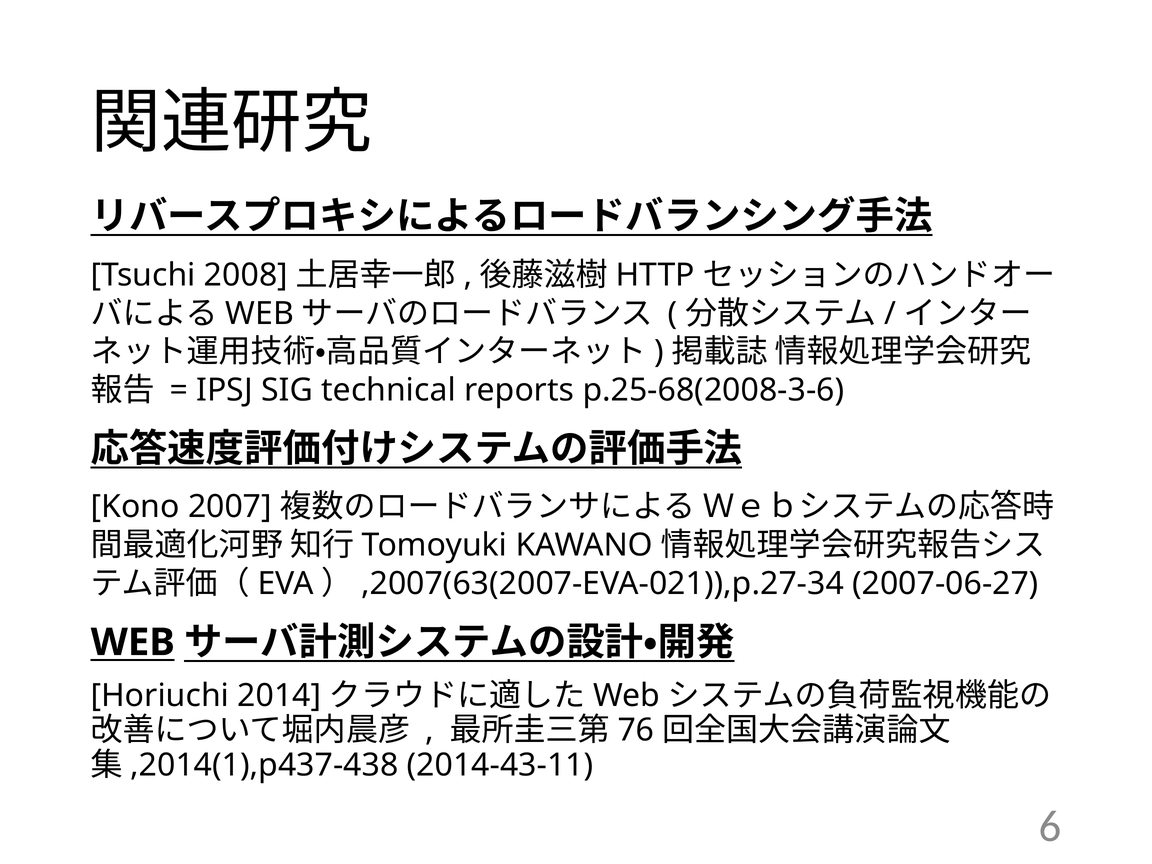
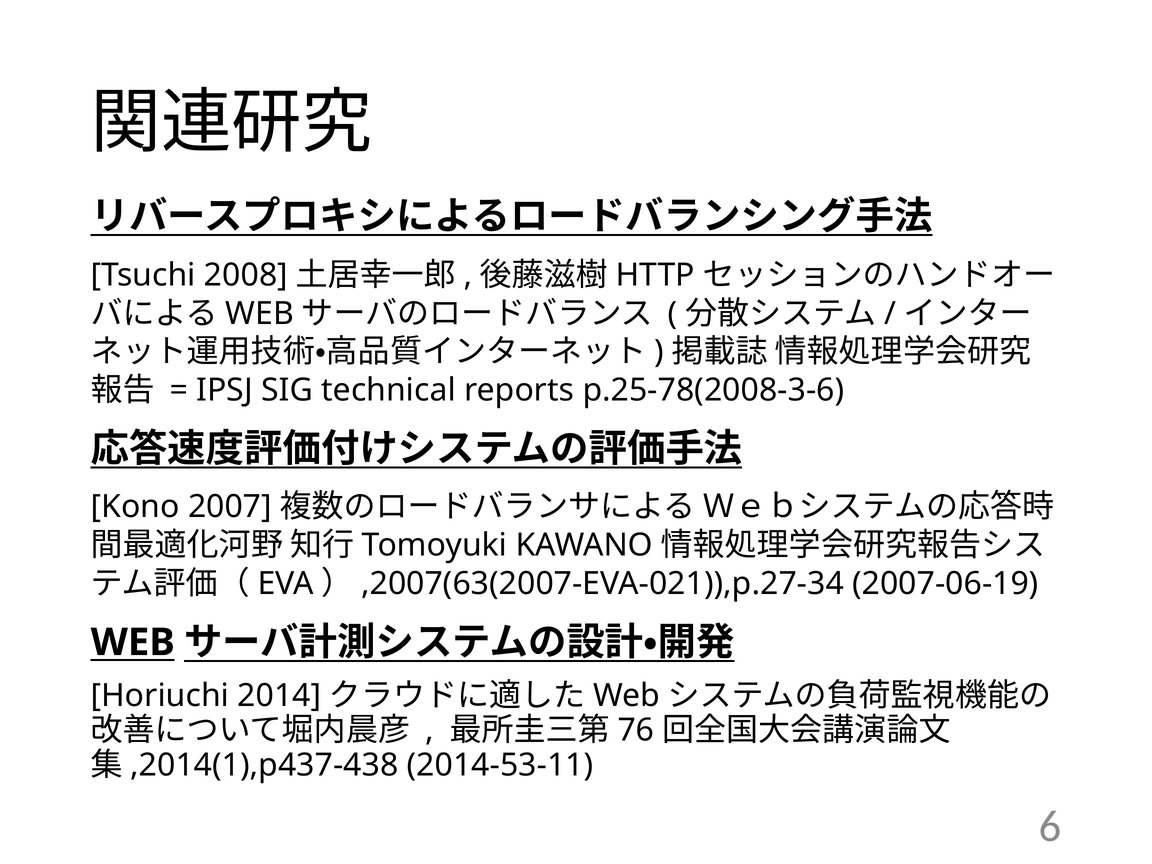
p.25-68(2008-3-6: p.25-68(2008-3-6 -> p.25-78(2008-3-6
2007-06-27: 2007-06-27 -> 2007-06-19
2014-43-11: 2014-43-11 -> 2014-53-11
